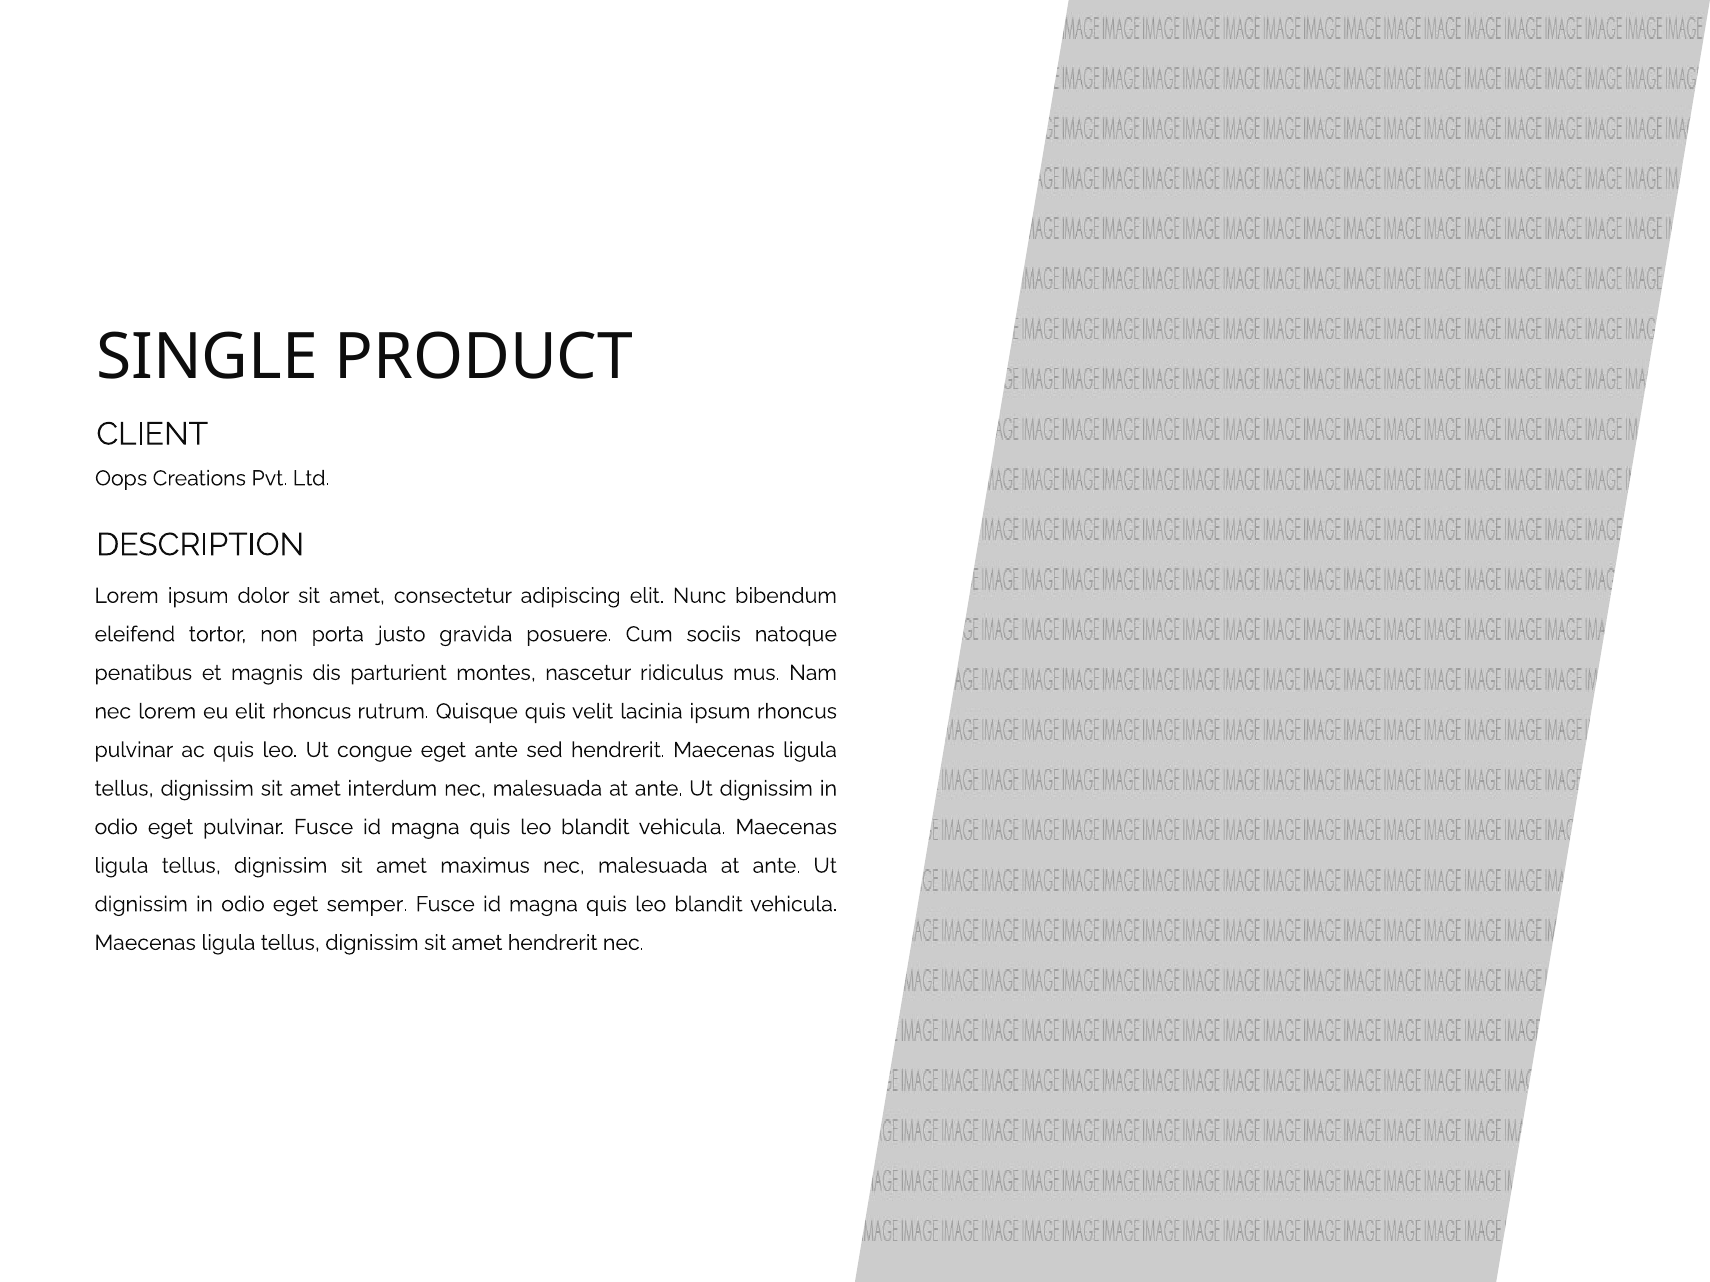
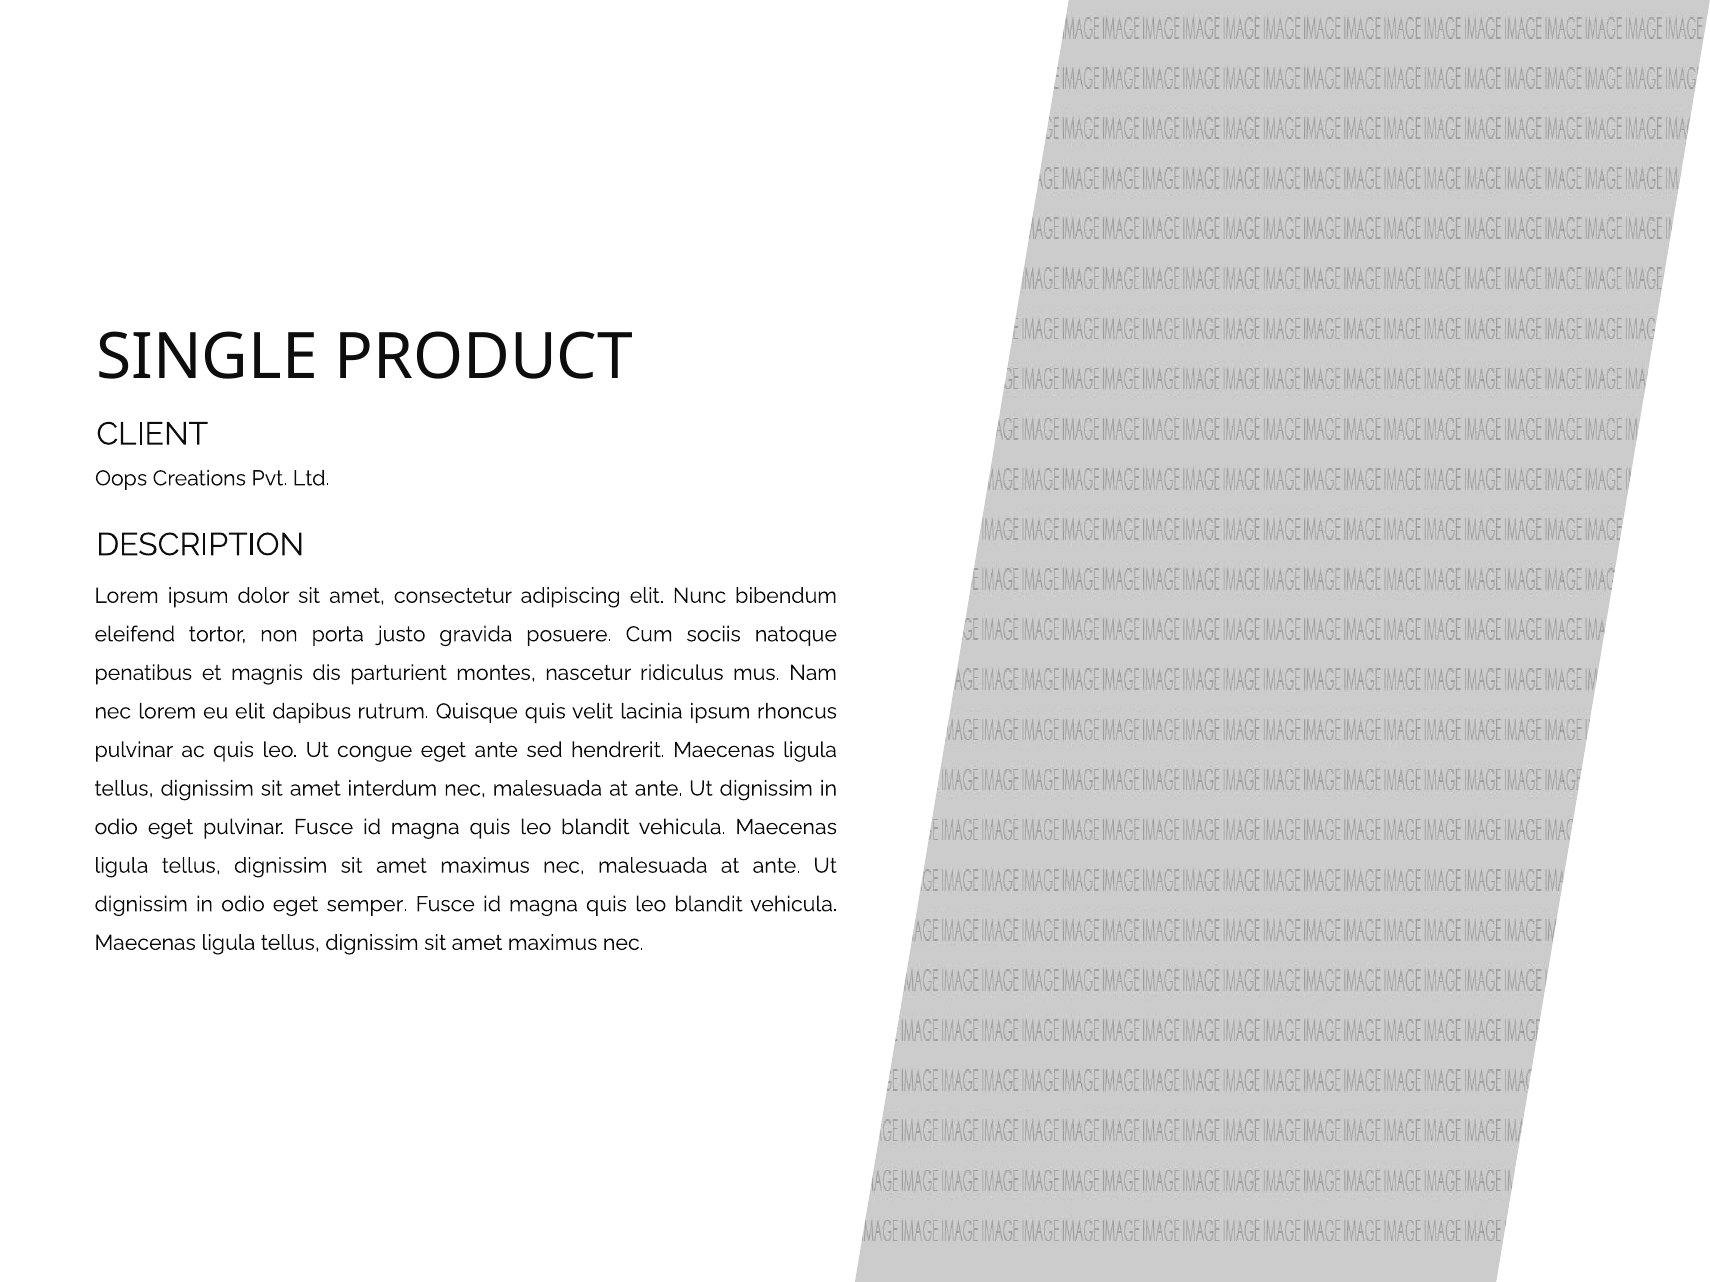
elit rhoncus: rhoncus -> dapibus
hendrerit at (553, 943): hendrerit -> maximus
